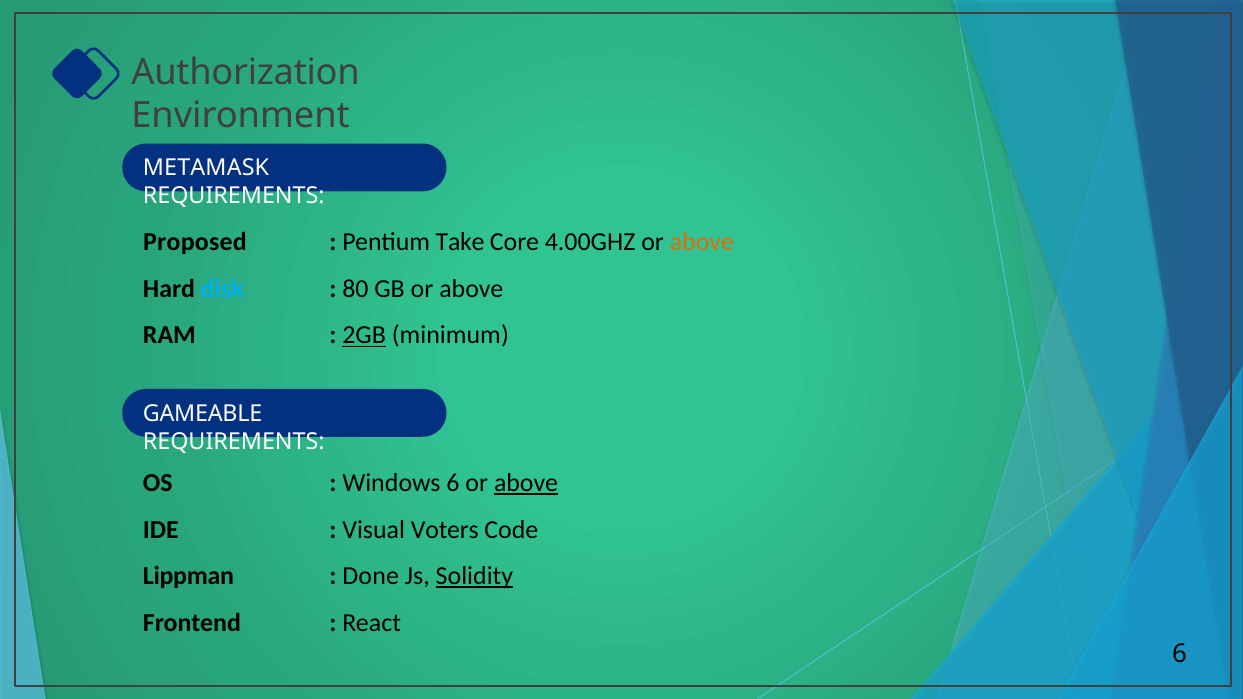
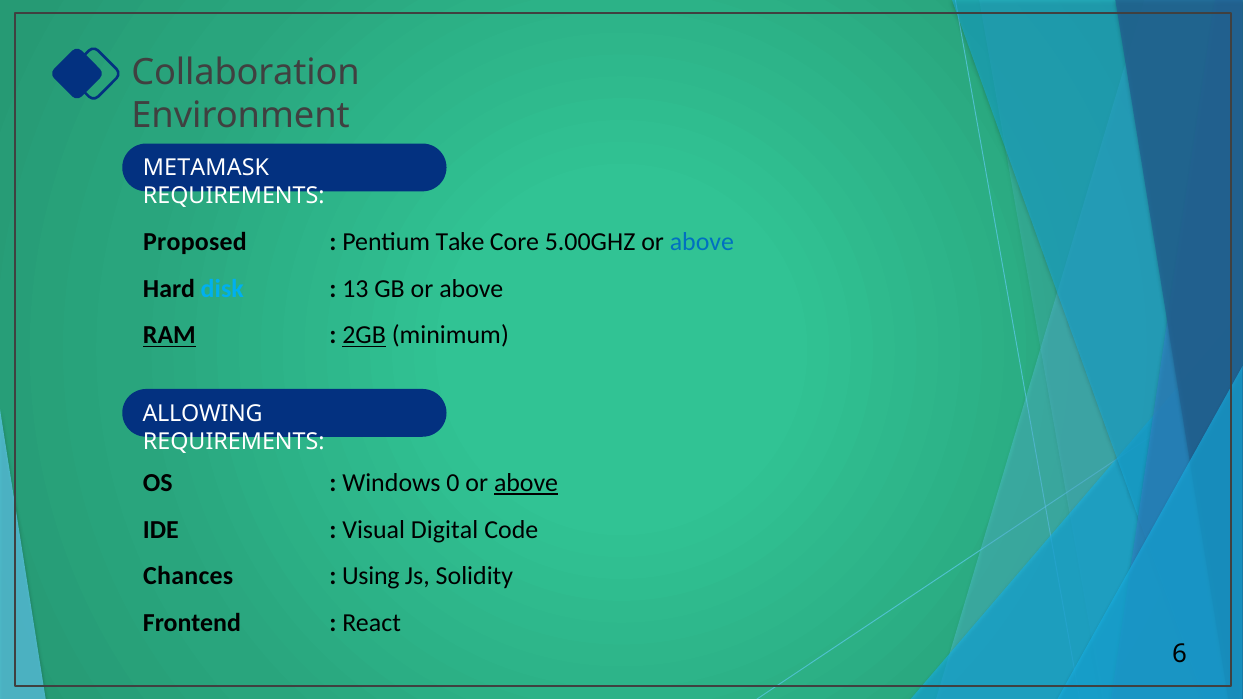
Authorization: Authorization -> Collaboration
4.00GHZ: 4.00GHZ -> 5.00GHZ
above at (702, 242) colour: orange -> blue
80: 80 -> 13
RAM underline: none -> present
GAMEABLE: GAMEABLE -> ALLOWING
Windows 6: 6 -> 0
Voters: Voters -> Digital
Lippman: Lippman -> Chances
Done: Done -> Using
Solidity underline: present -> none
